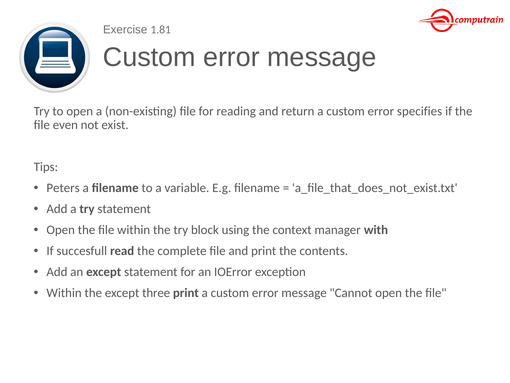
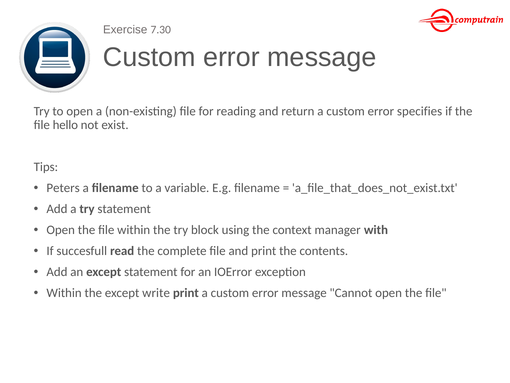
1.81: 1.81 -> 7.30
even: even -> hello
three: three -> write
